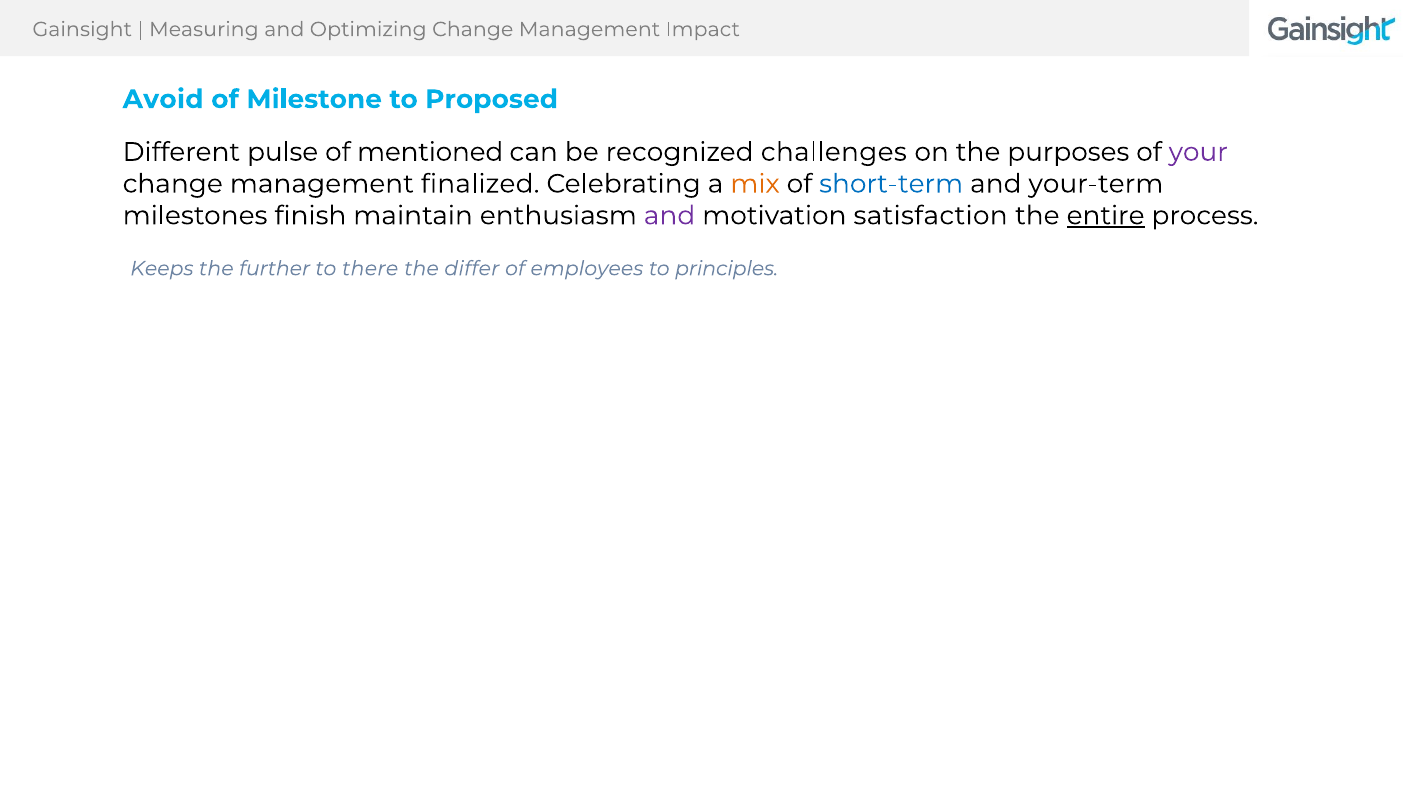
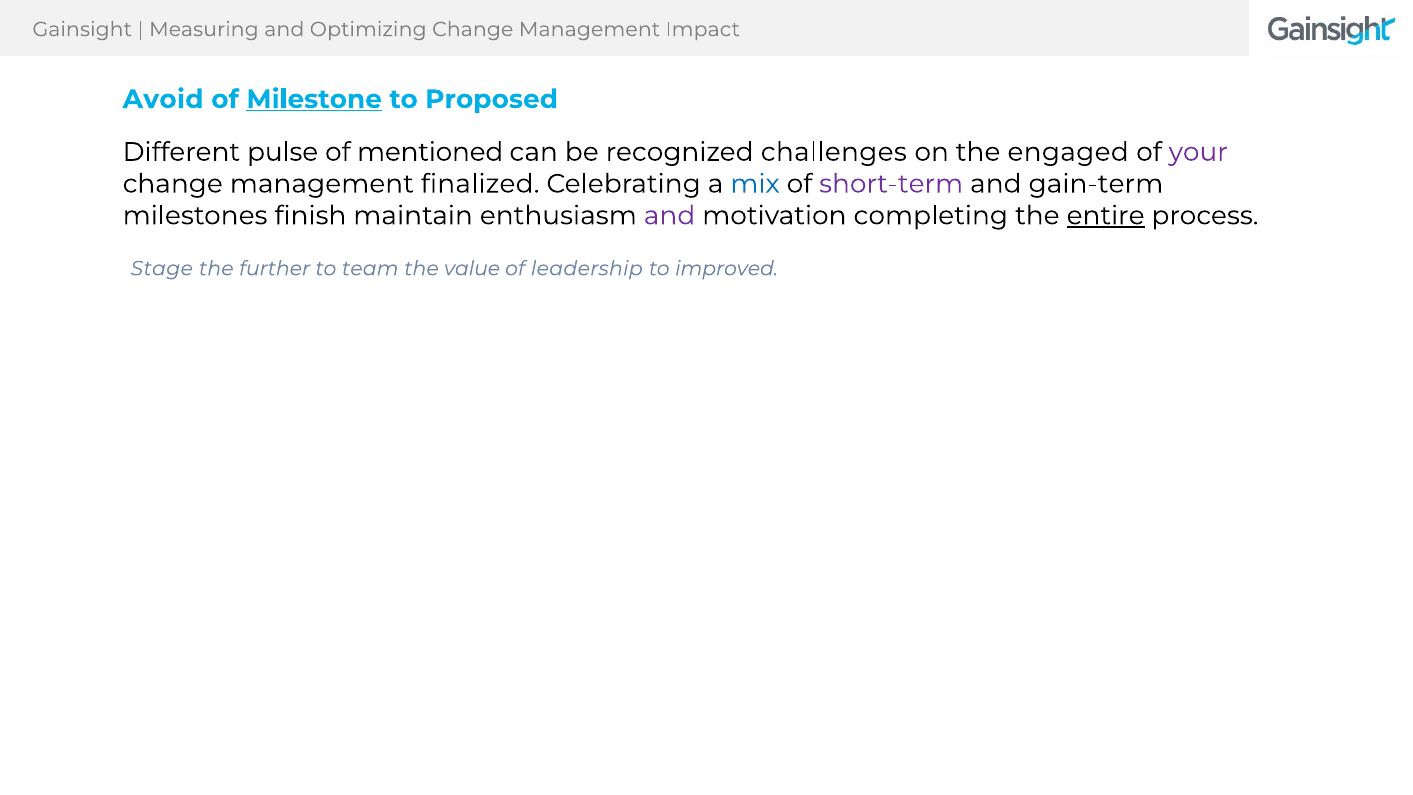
Milestone underline: none -> present
purposes: purposes -> engaged
mix colour: orange -> blue
short-term colour: blue -> purple
your-term: your-term -> gain-term
satisfaction: satisfaction -> completing
Keeps: Keeps -> Stage
there: there -> team
differ: differ -> value
employees: employees -> leadership
principles: principles -> improved
